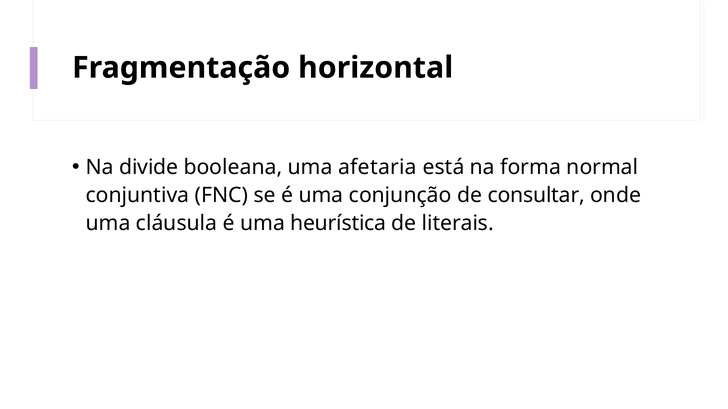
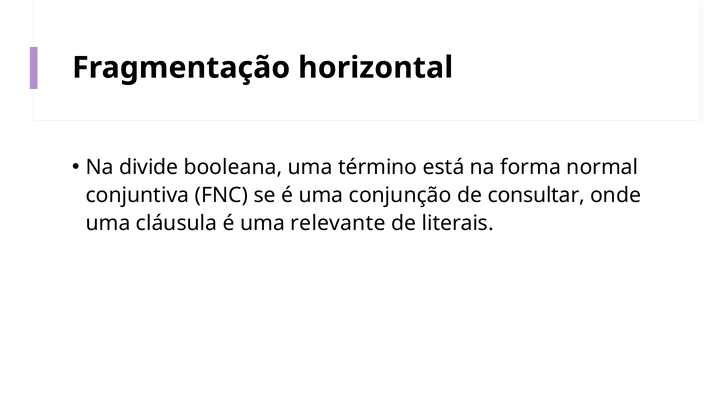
afetaria: afetaria -> término
heurística: heurística -> relevante
